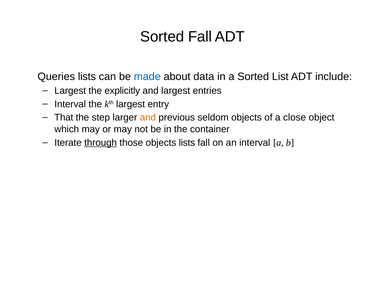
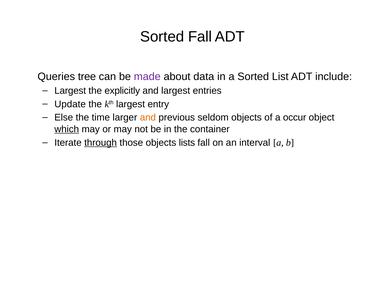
Queries lists: lists -> tree
made colour: blue -> purple
Interval at (70, 104): Interval -> Update
That: That -> Else
step: step -> time
close: close -> occur
which underline: none -> present
